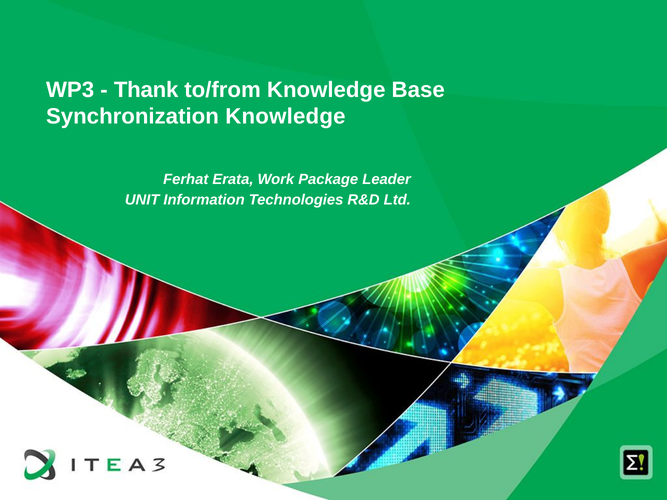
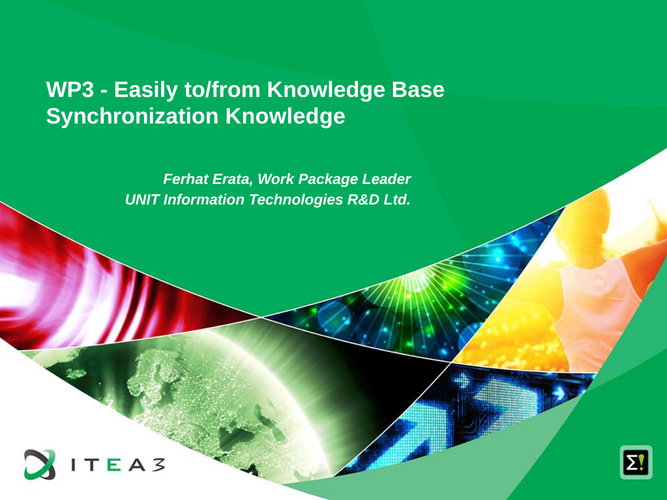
Thank: Thank -> Easily
